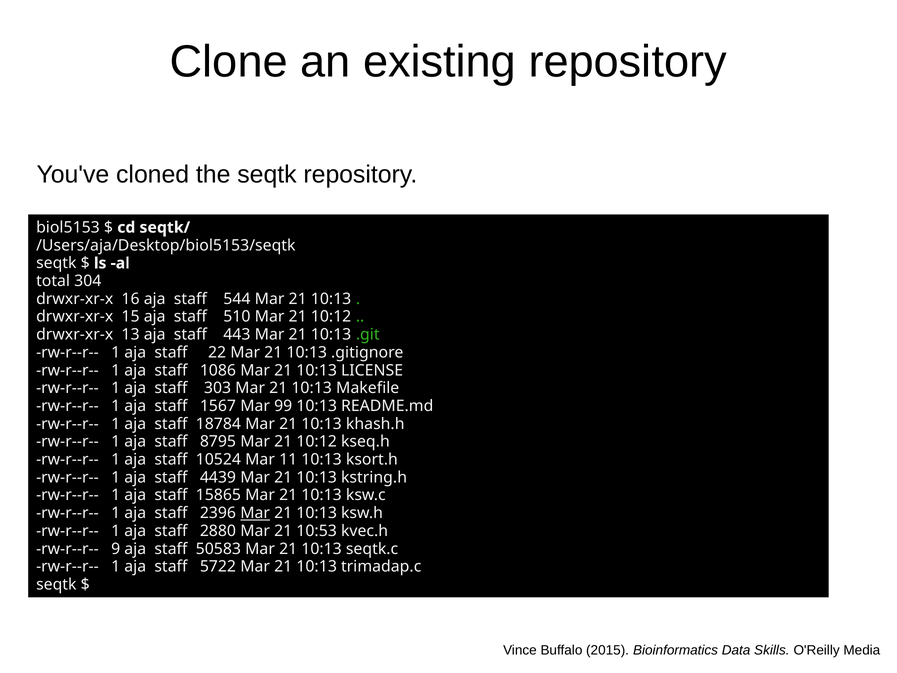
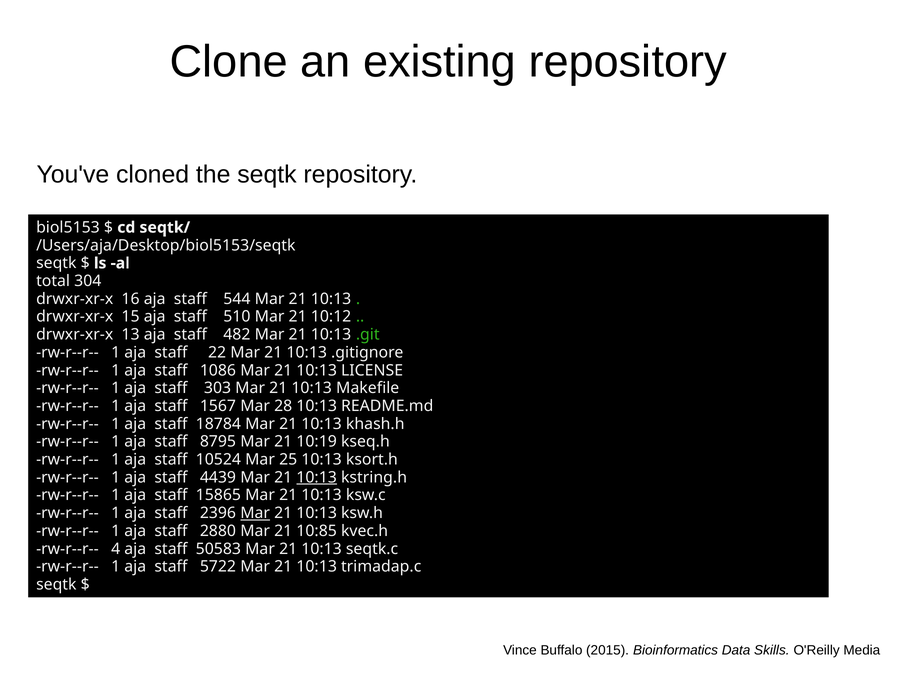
443: 443 -> 482
99: 99 -> 28
8795 Mar 21 10:12: 10:12 -> 10:19
11: 11 -> 25
10:13 at (317, 477) underline: none -> present
10:53: 10:53 -> 10:85
9: 9 -> 4
